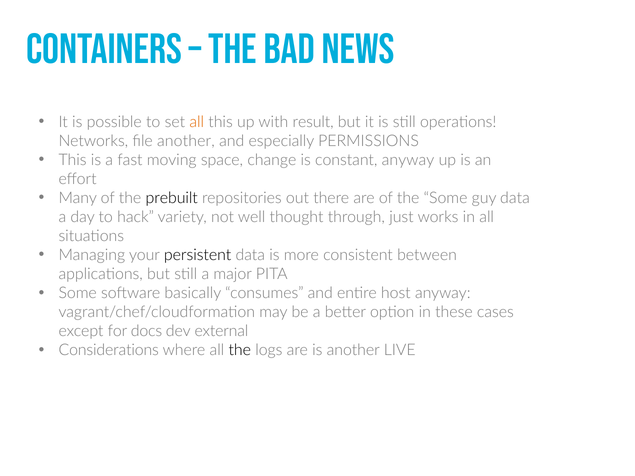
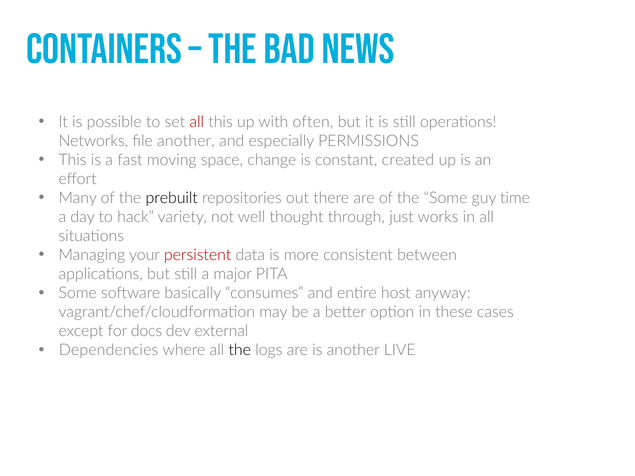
all at (197, 122) colour: orange -> red
result: result -> often
constant anyway: anyway -> created
guy data: data -> time
persistent colour: black -> red
Considerations: Considerations -> Dependencies
